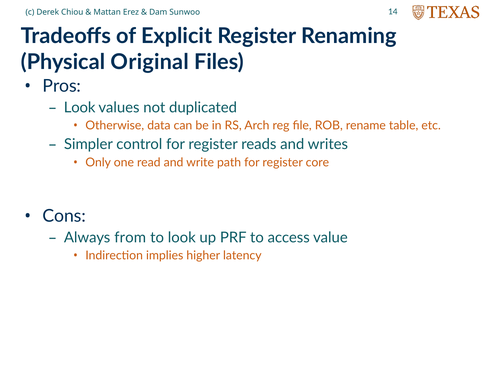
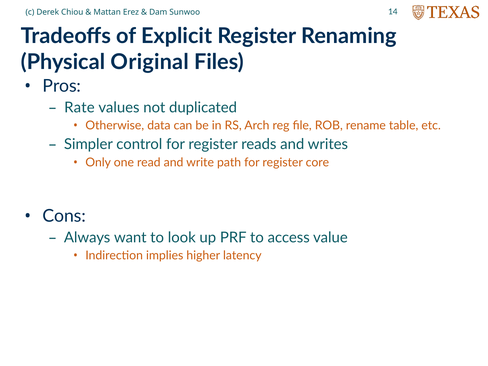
Look at (80, 108): Look -> Rate
from: from -> want
